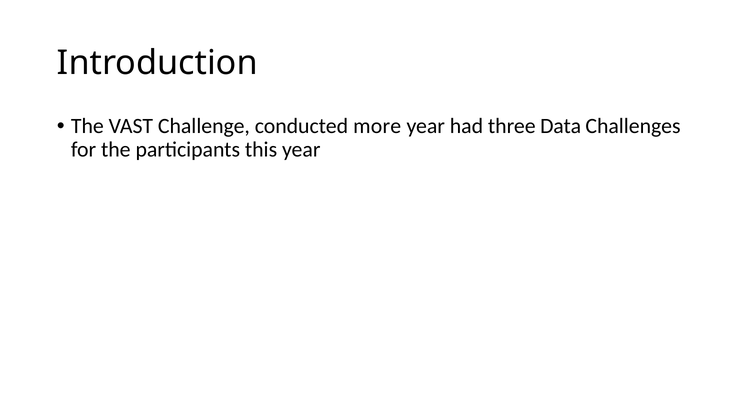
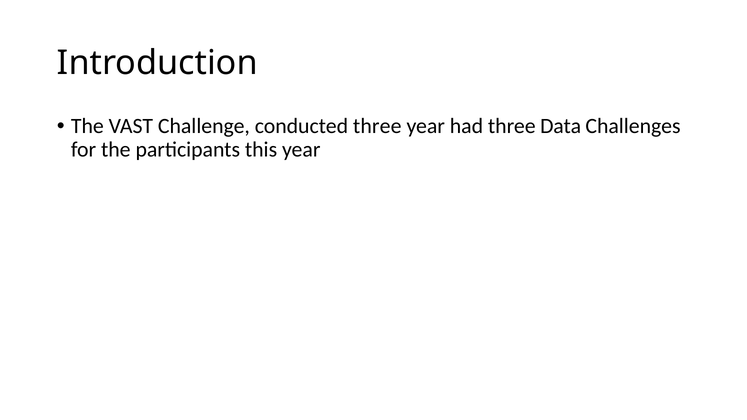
conducted more: more -> three
